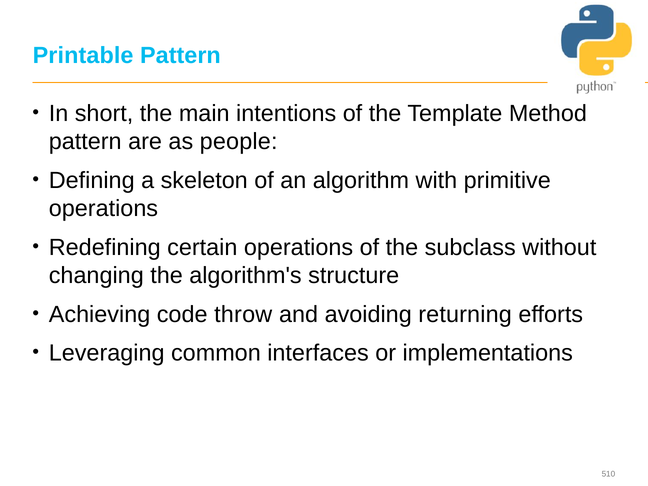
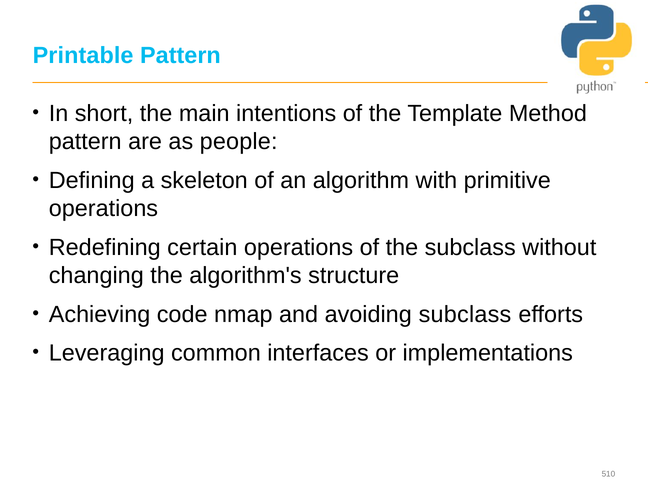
throw: throw -> nmap
avoiding returning: returning -> subclass
